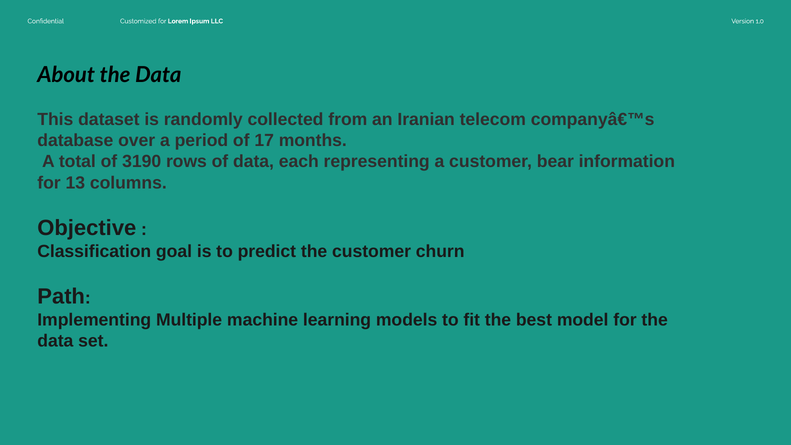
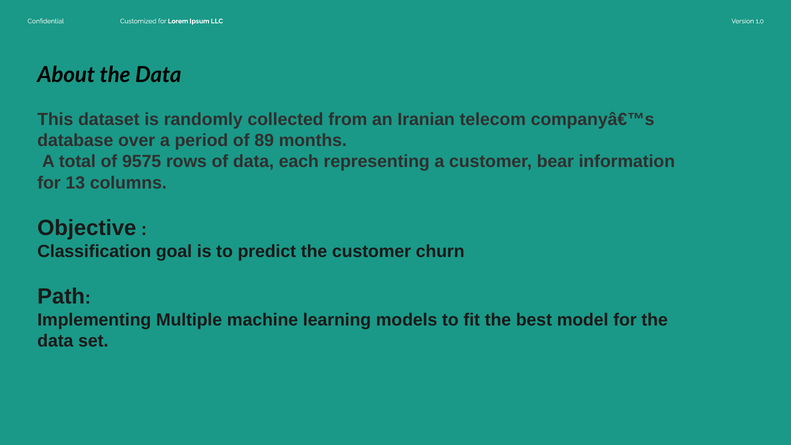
17: 17 -> 89
3190: 3190 -> 9575
